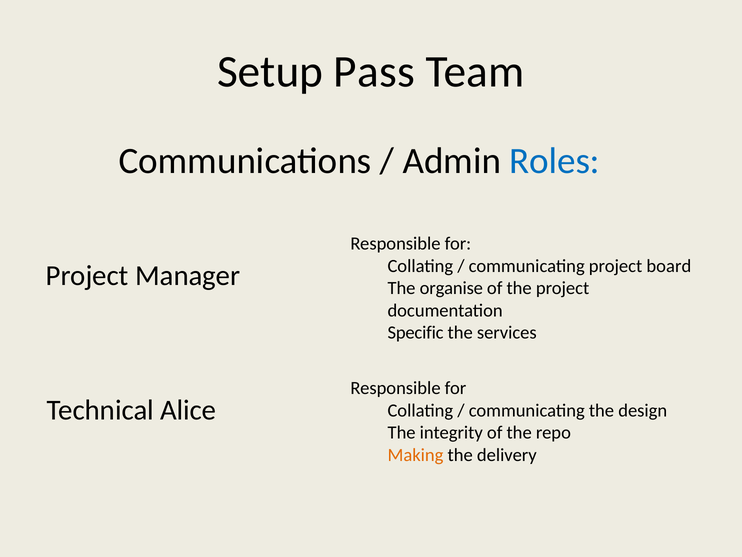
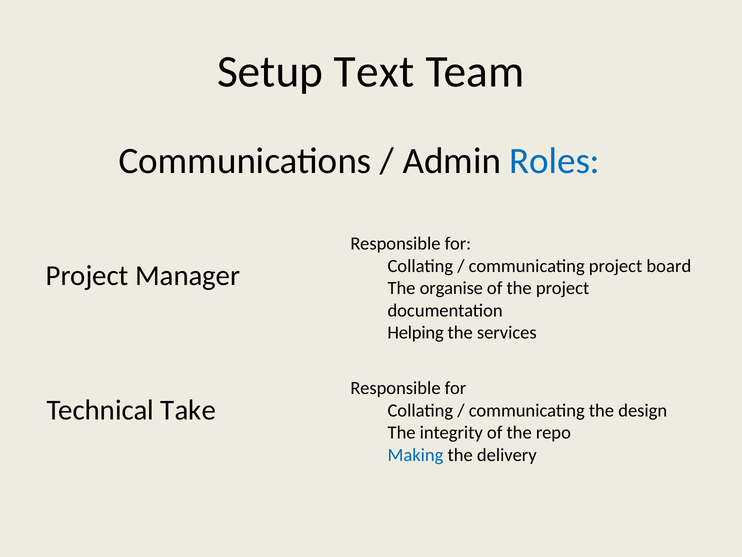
Pass: Pass -> Text
Specific: Specific -> Helping
Alice: Alice -> Take
Making colour: orange -> blue
